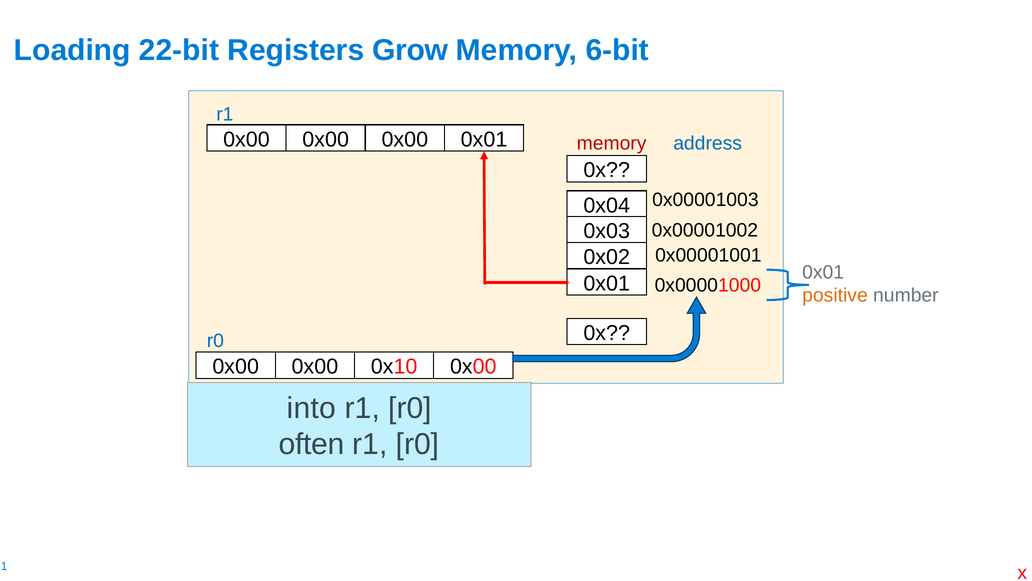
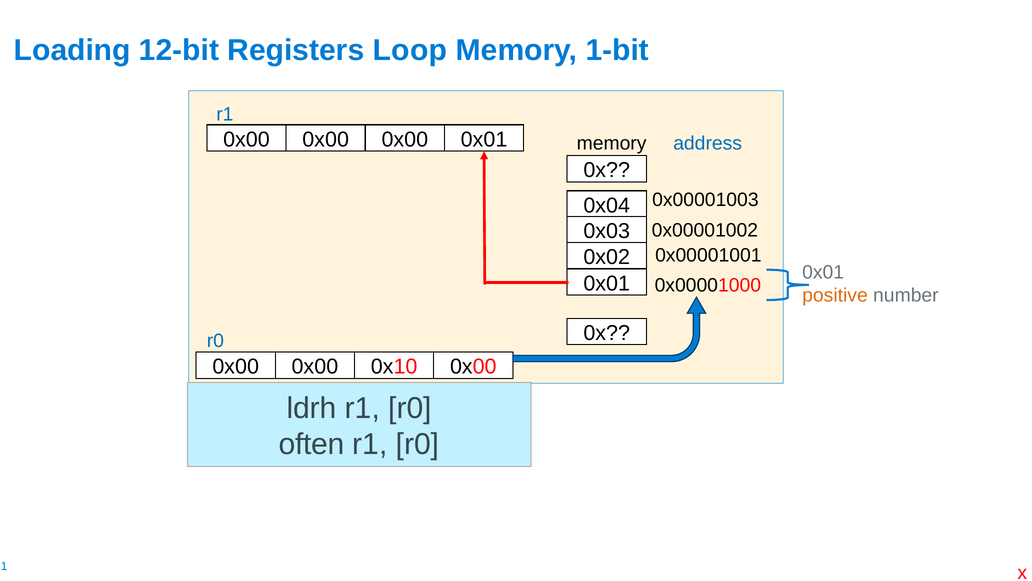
22-bit: 22-bit -> 12-bit
Grow: Grow -> Loop
6-bit: 6-bit -> 1-bit
memory at (612, 143) colour: red -> black
into: into -> ldrh
